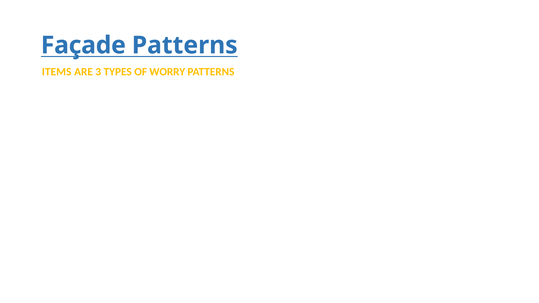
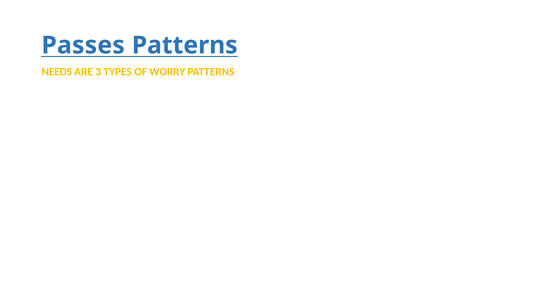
Façade: Façade -> Passes
ITEMS: ITEMS -> NEEDS
